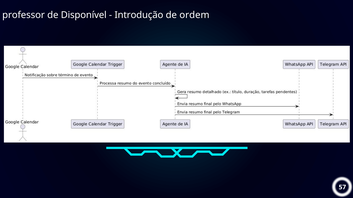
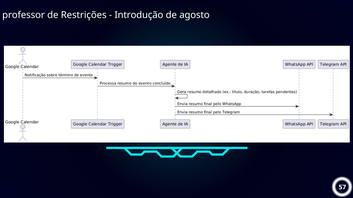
Disponível: Disponível -> Restrições
ordem: ordem -> agosto
